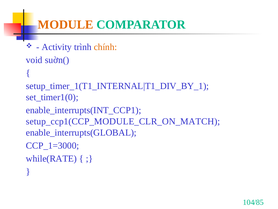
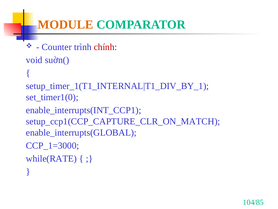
Activity: Activity -> Counter
chính colour: orange -> red
setup_ccp1(CCP_MODULE_CLR_ON_MATCH: setup_ccp1(CCP_MODULE_CLR_ON_MATCH -> setup_ccp1(CCP_CAPTURE_CLR_ON_MATCH
